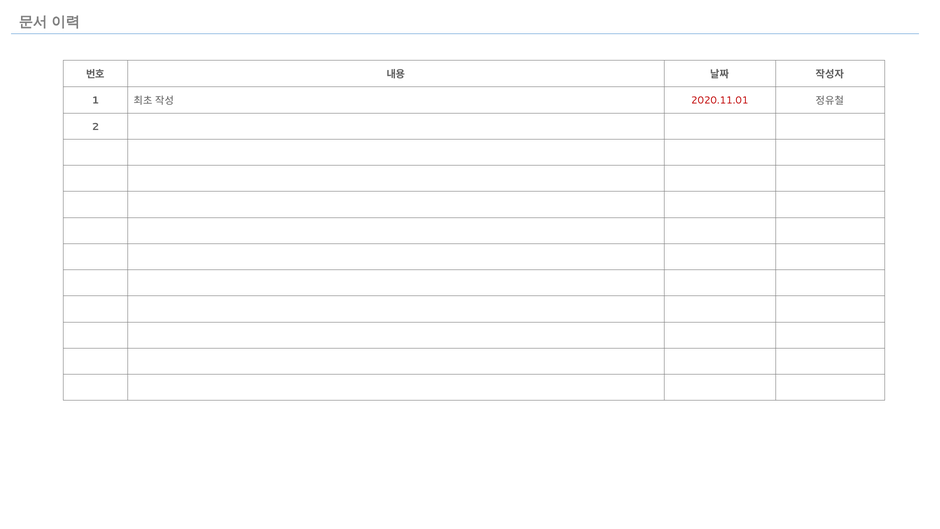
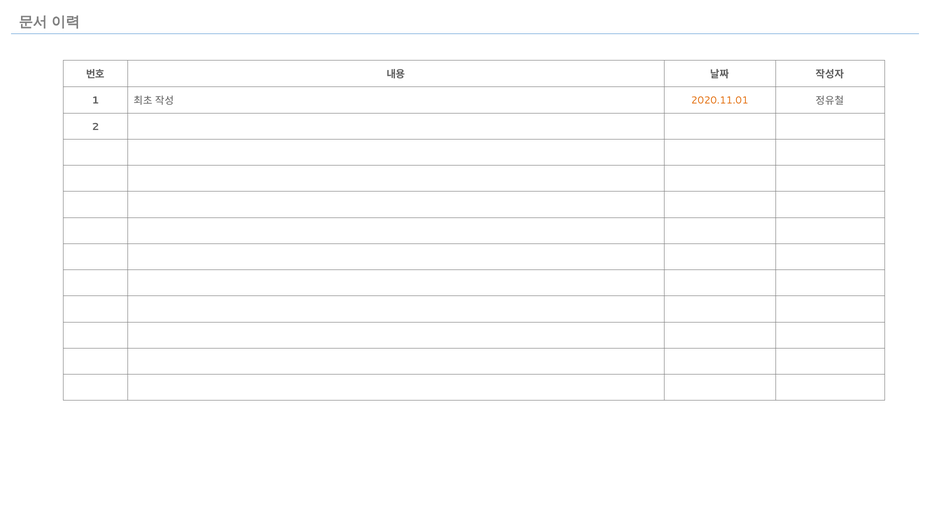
2020.11.01 colour: red -> orange
